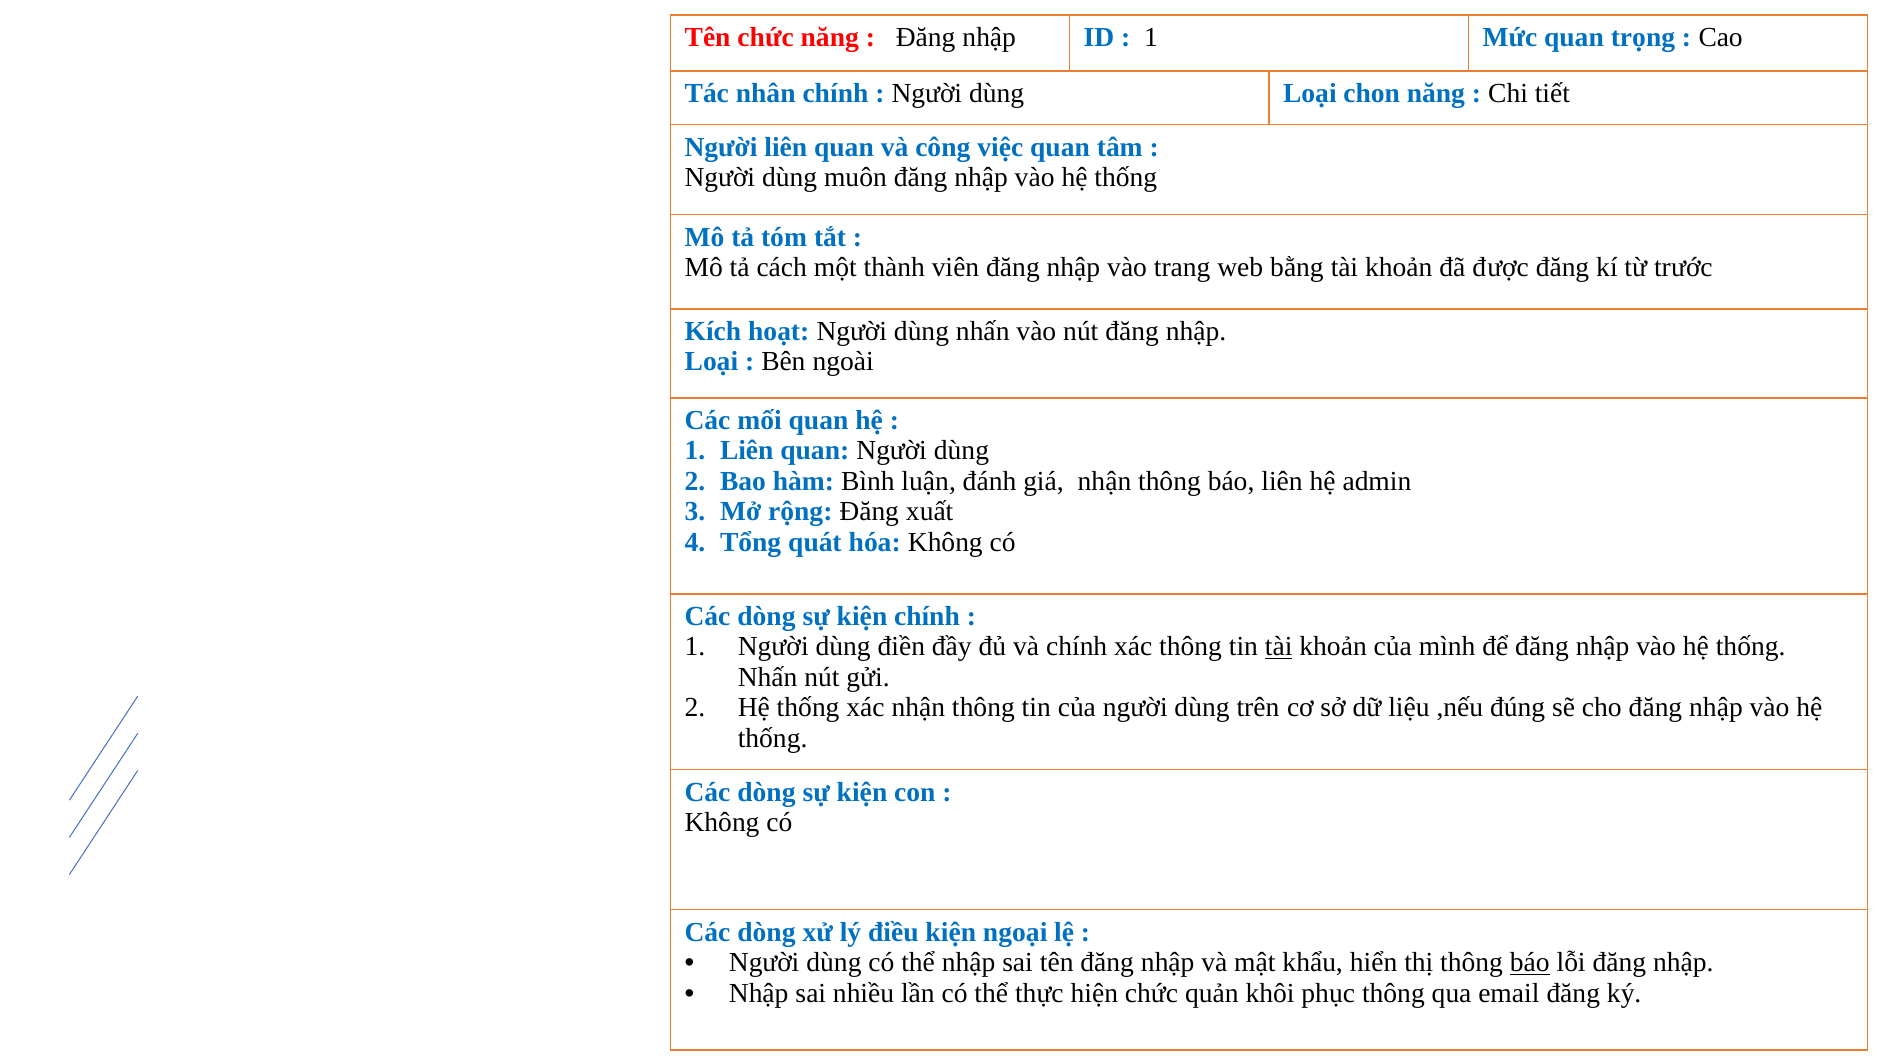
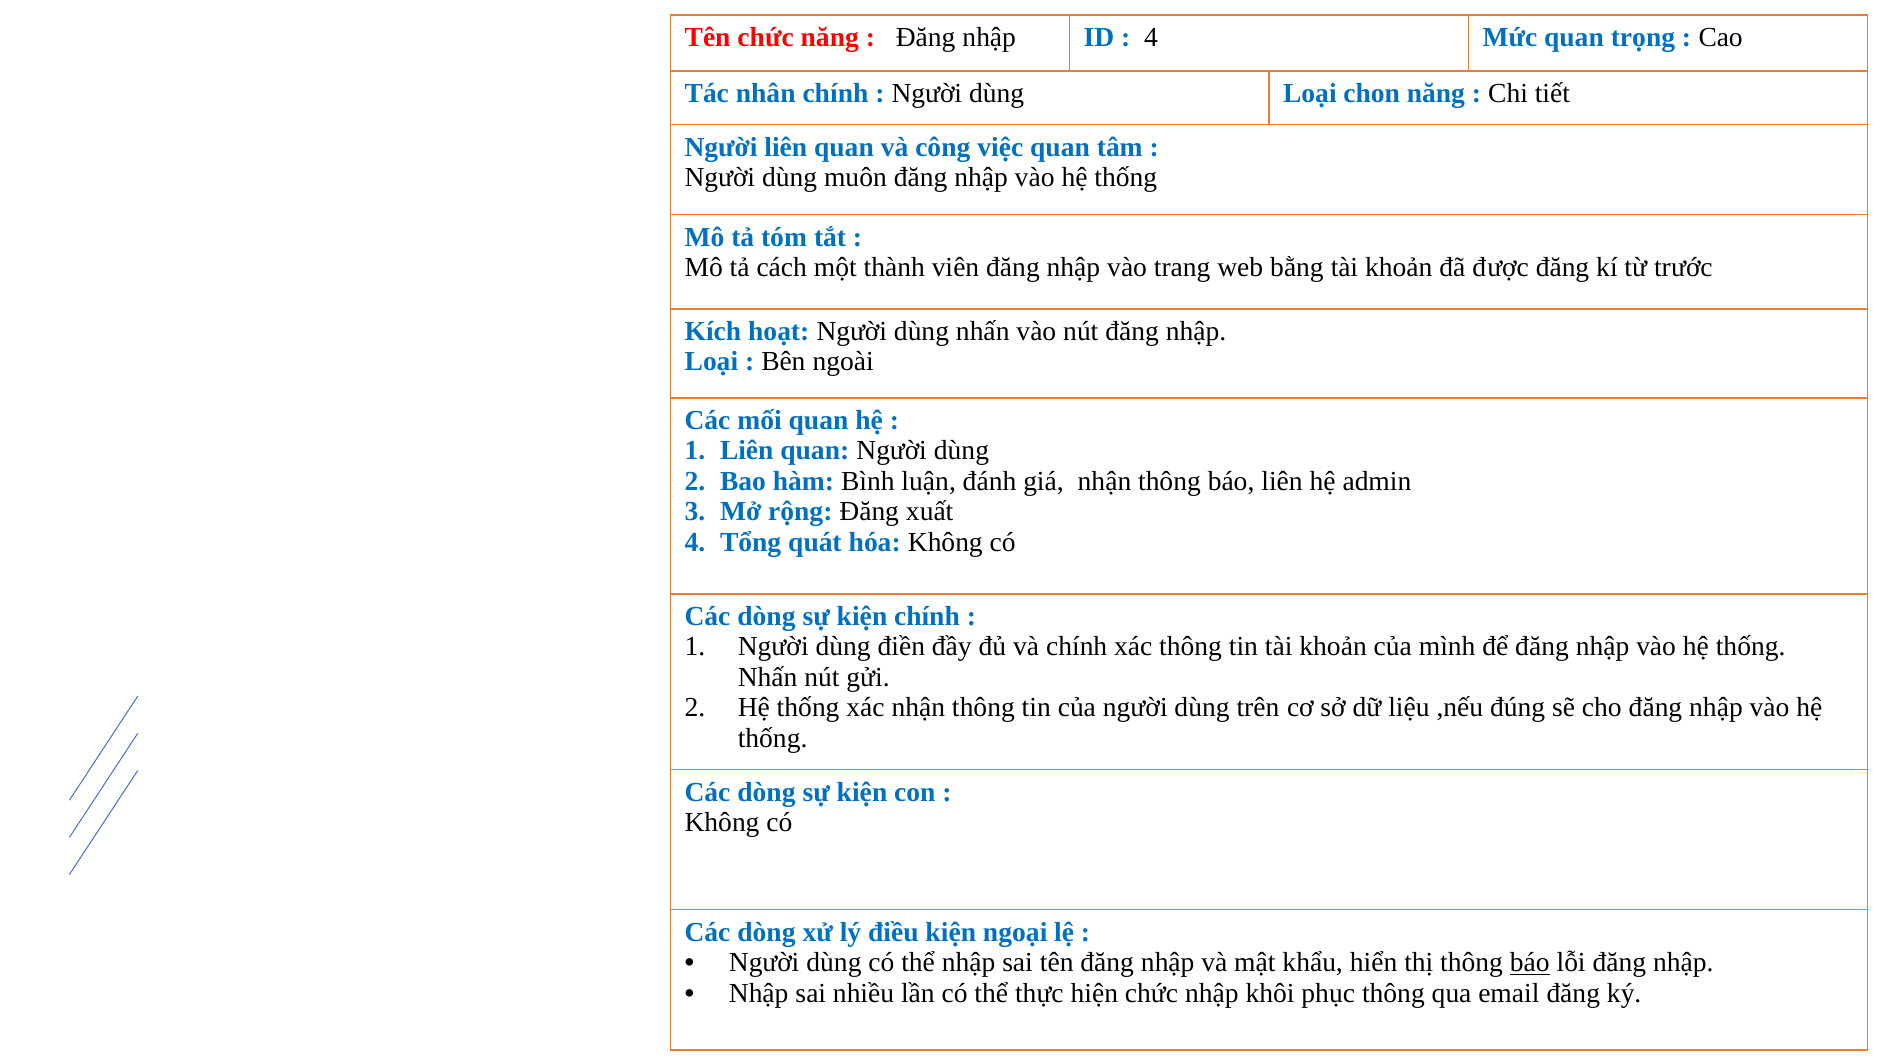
1 at (1151, 38): 1 -> 4
tài at (1279, 647) underline: present -> none
chức quản: quản -> nhập
